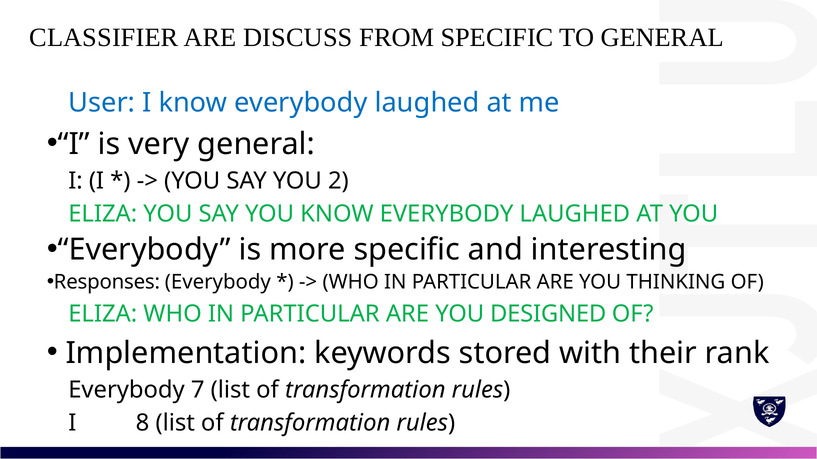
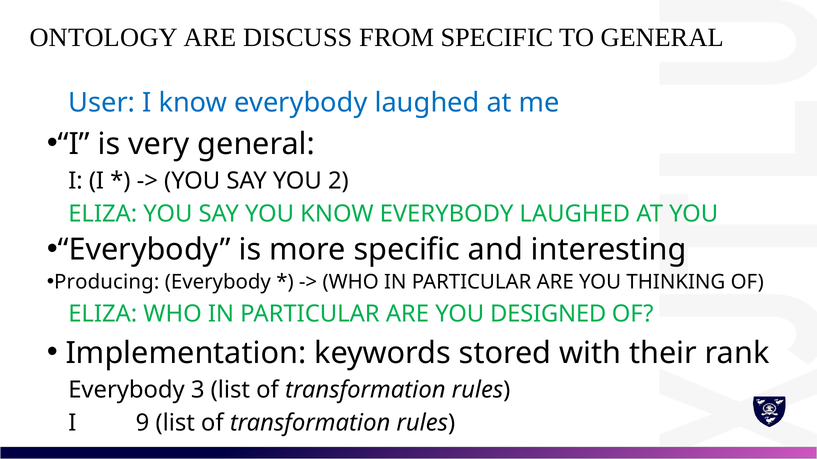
CLASSIFIER: CLASSIFIER -> ONTOLOGY
Responses: Responses -> Producing
7: 7 -> 3
8: 8 -> 9
